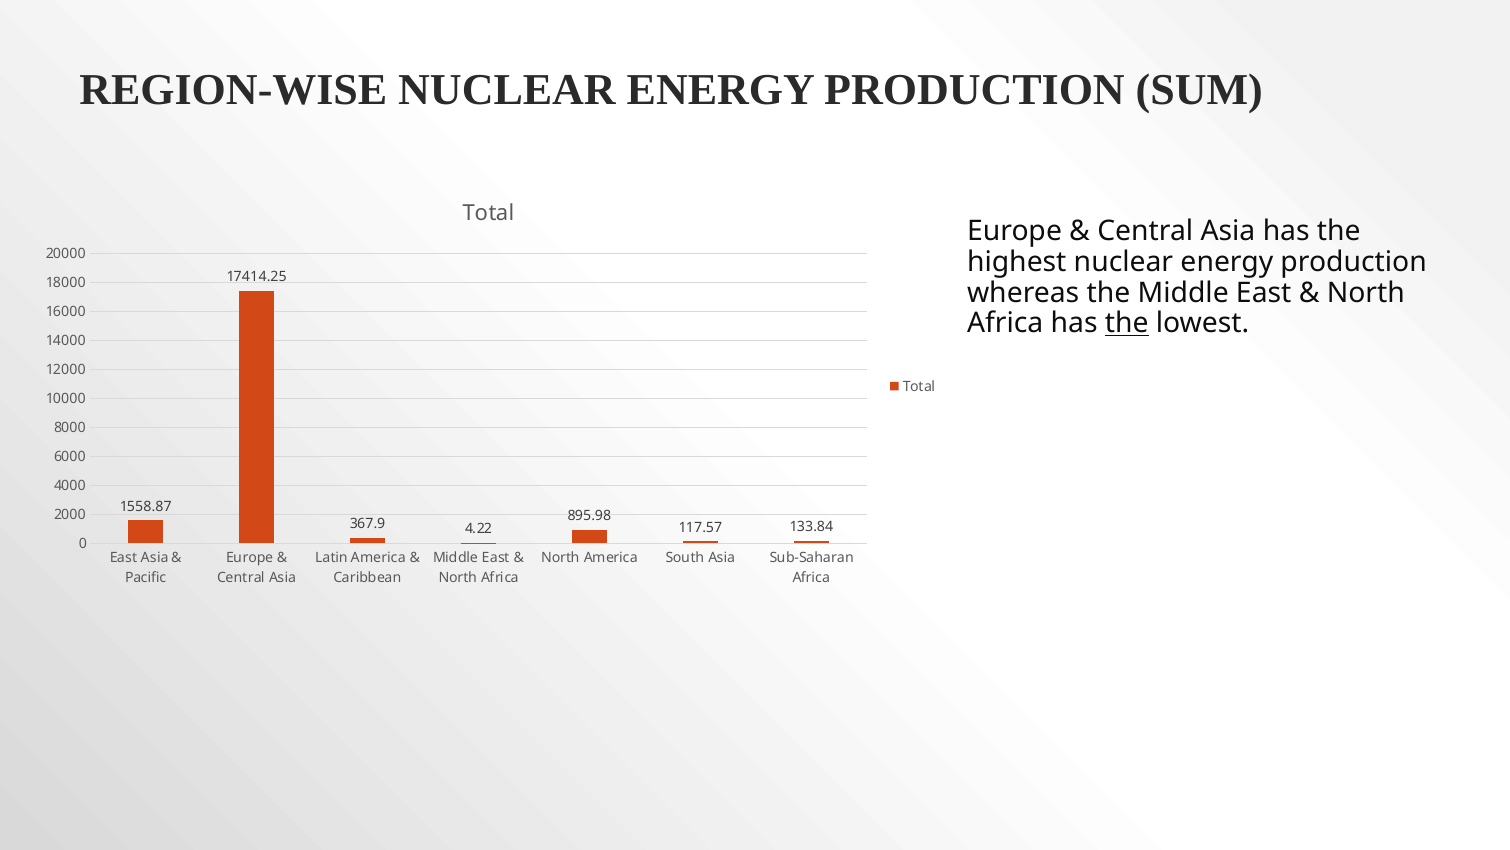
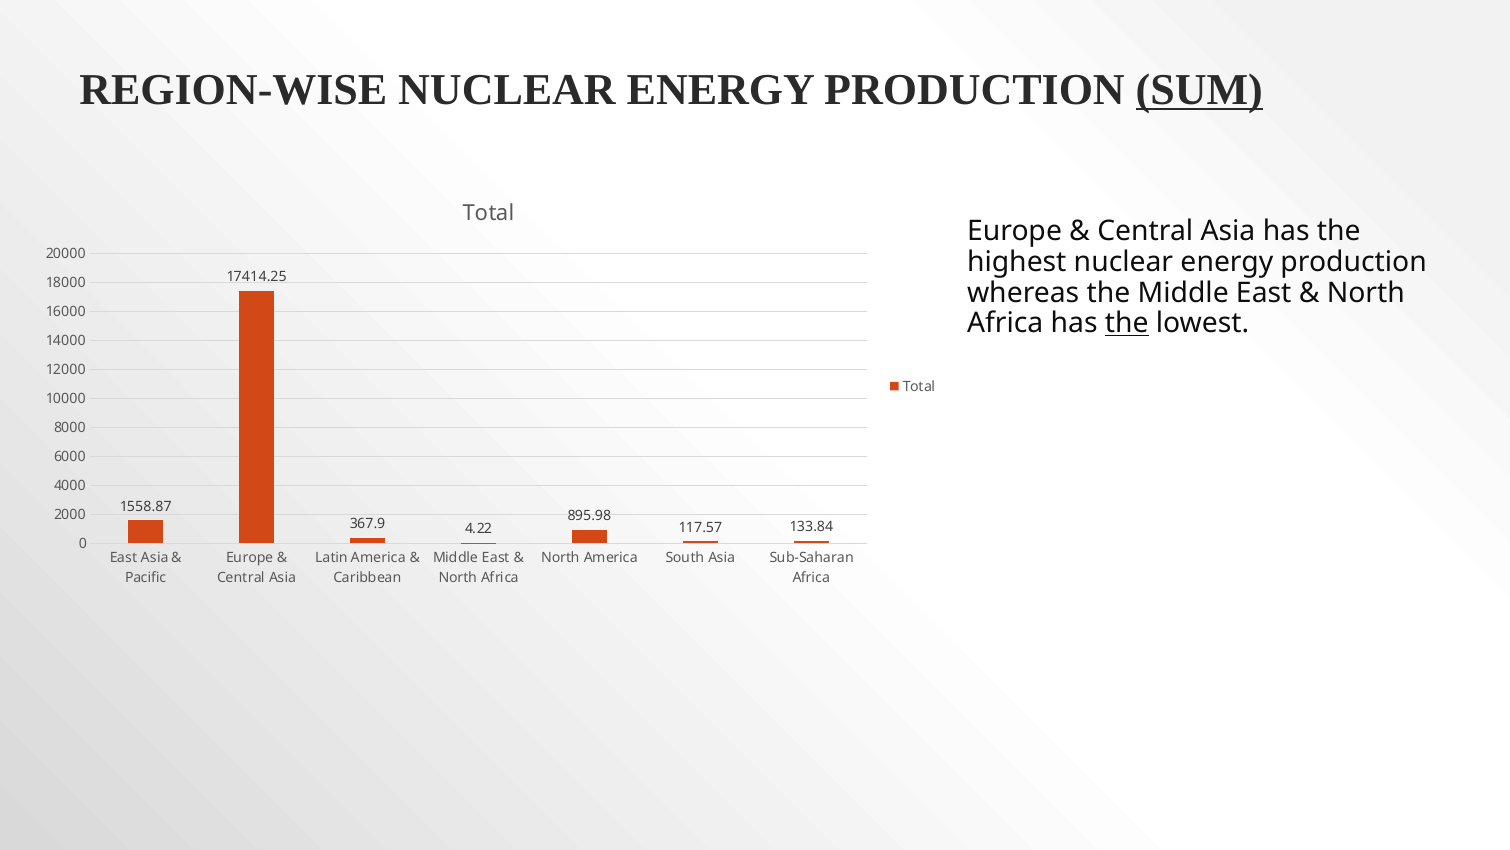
SUM underline: none -> present
